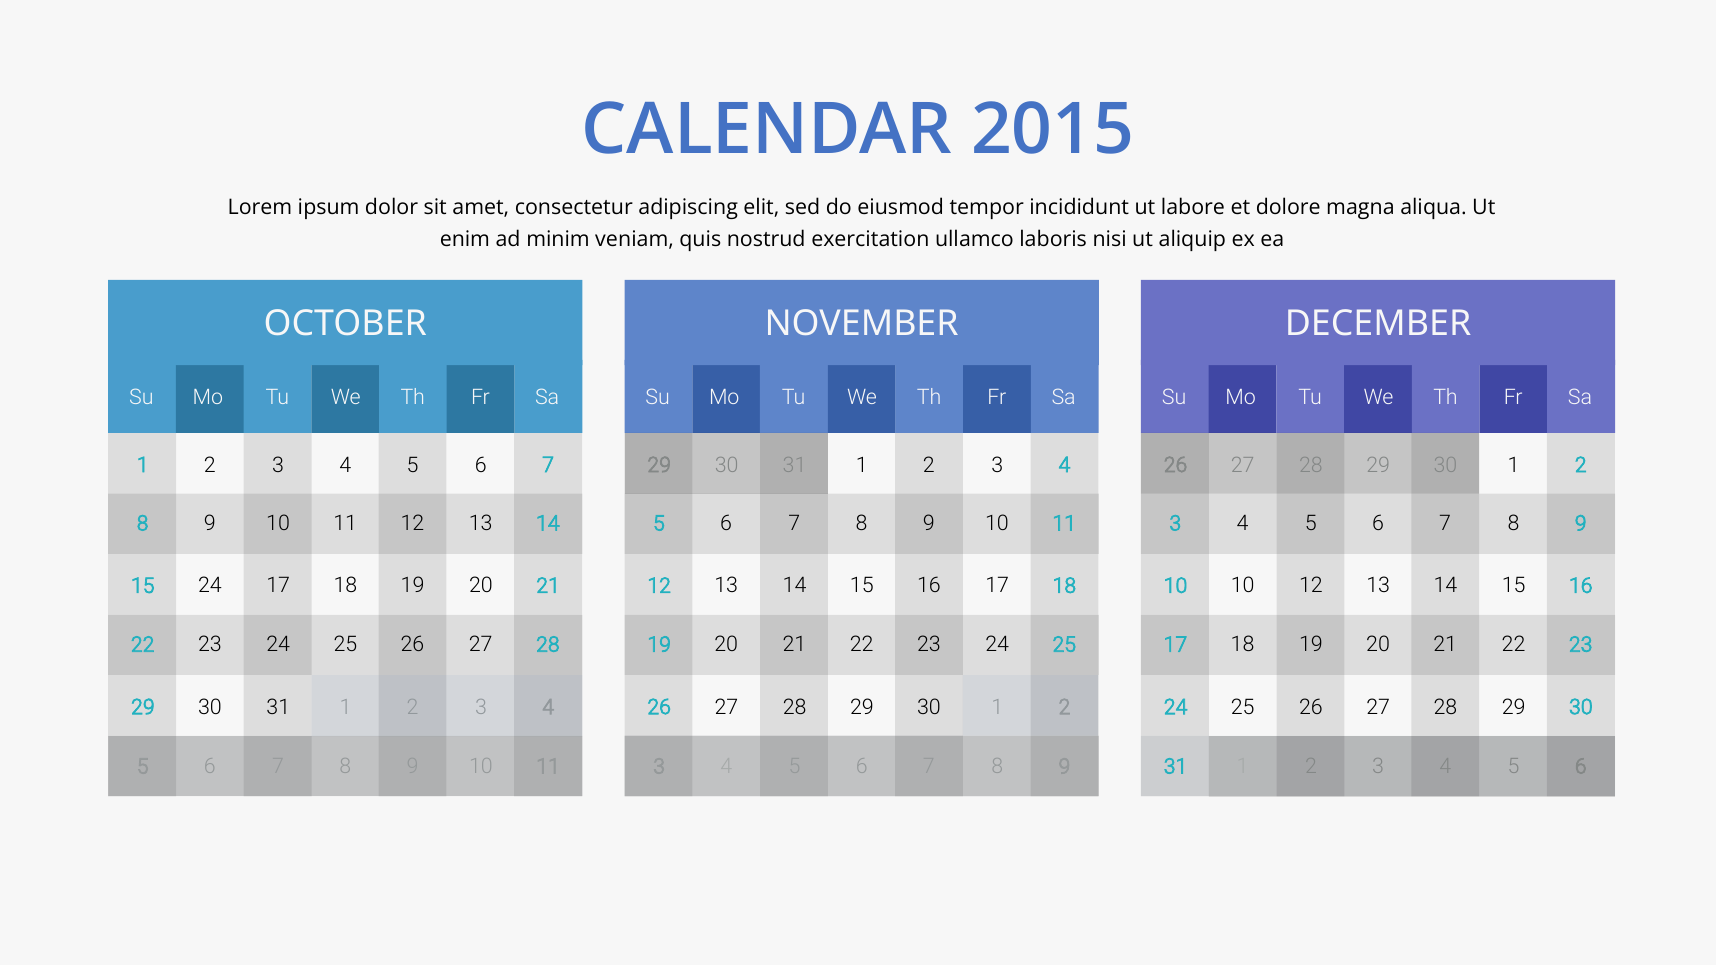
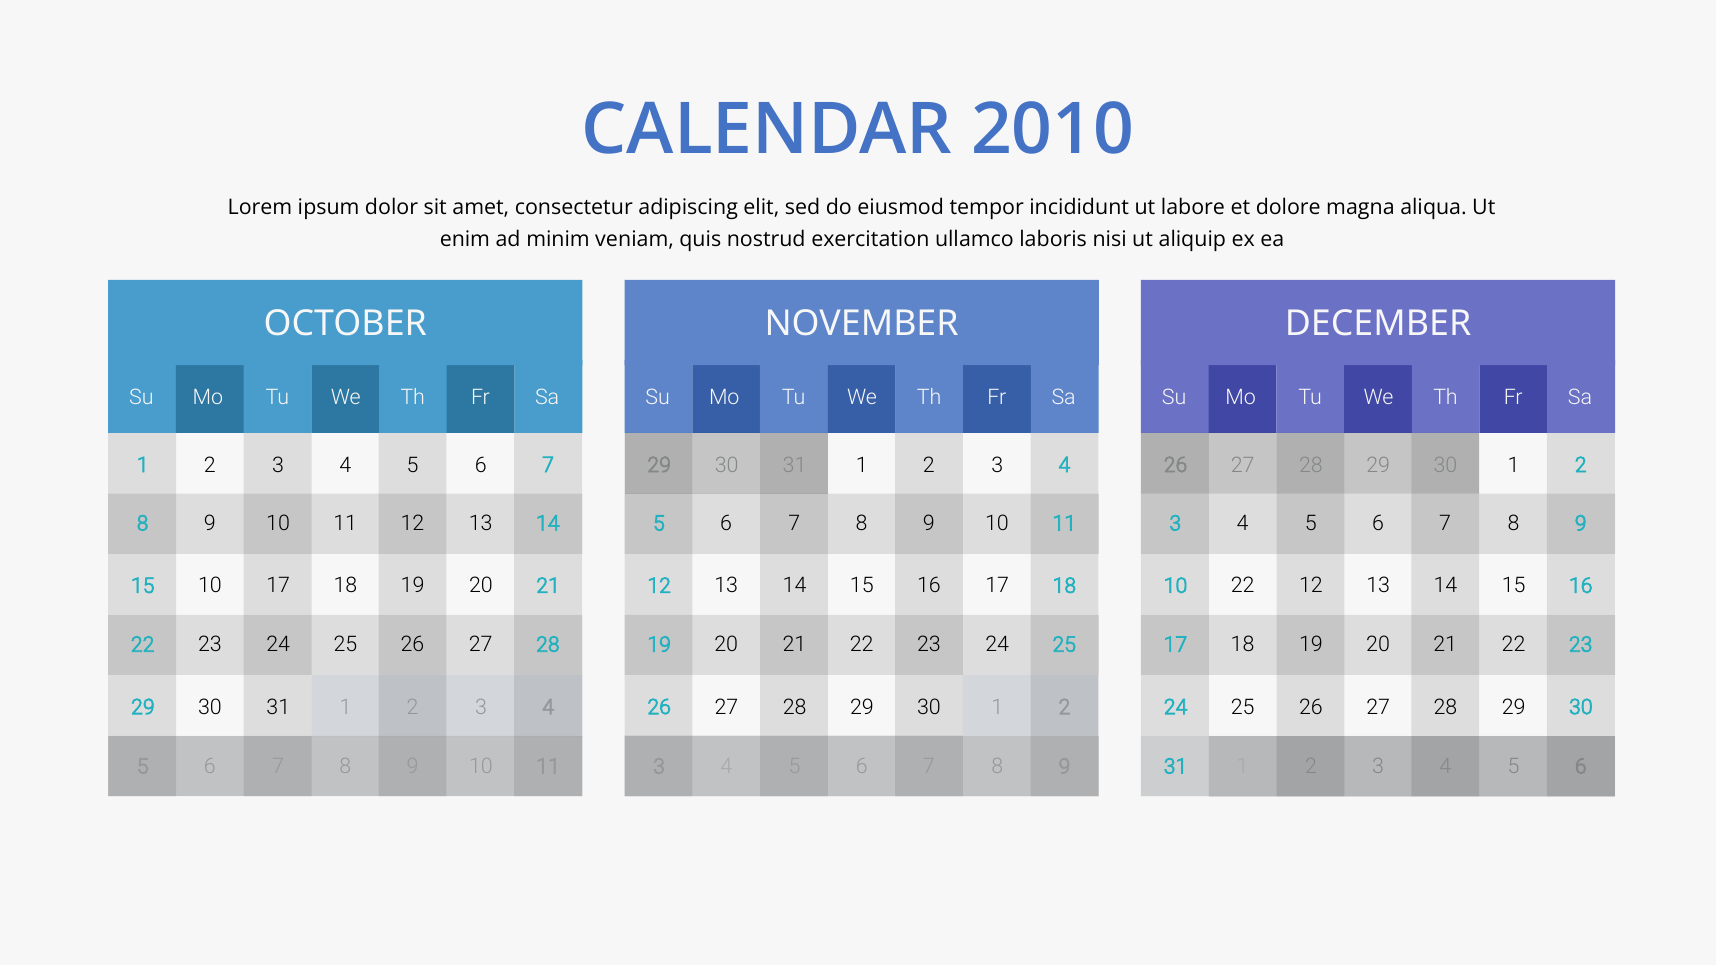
2015: 2015 -> 2010
15 24: 24 -> 10
10 10: 10 -> 22
